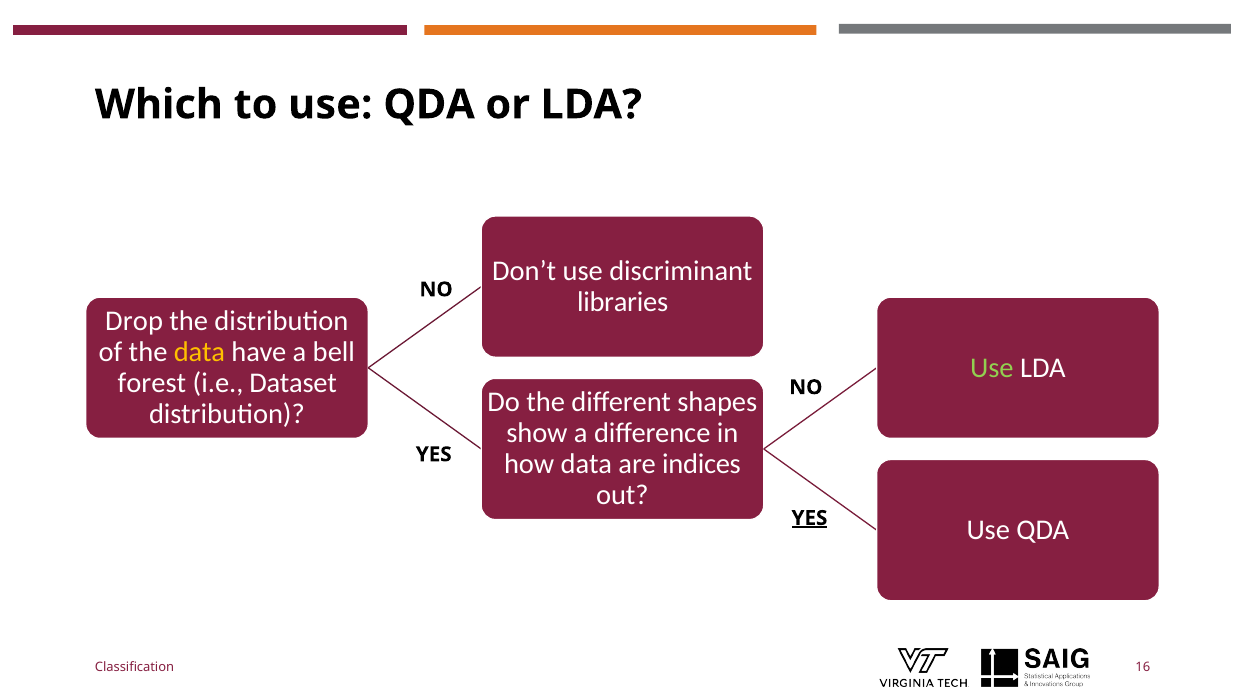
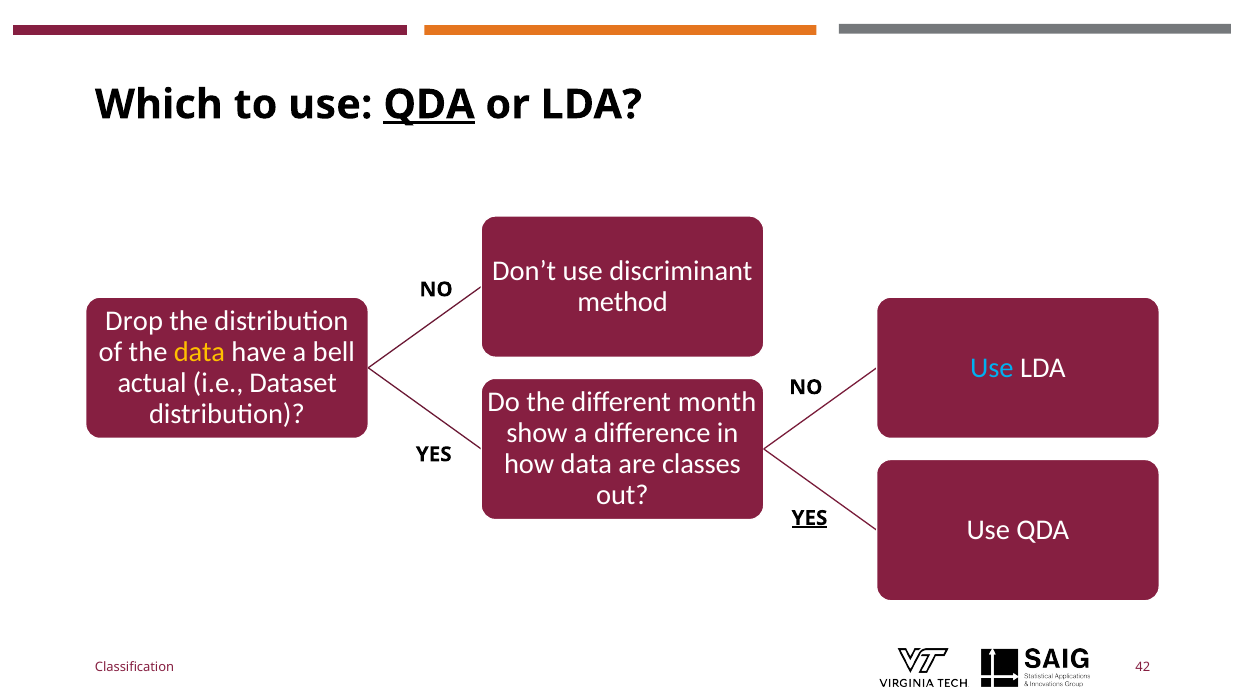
QDA at (429, 105) underline: none -> present
libraries: libraries -> method
Use at (992, 368) colour: light green -> light blue
forest: forest -> actual
shapes: shapes -> month
indices: indices -> classes
16: 16 -> 42
